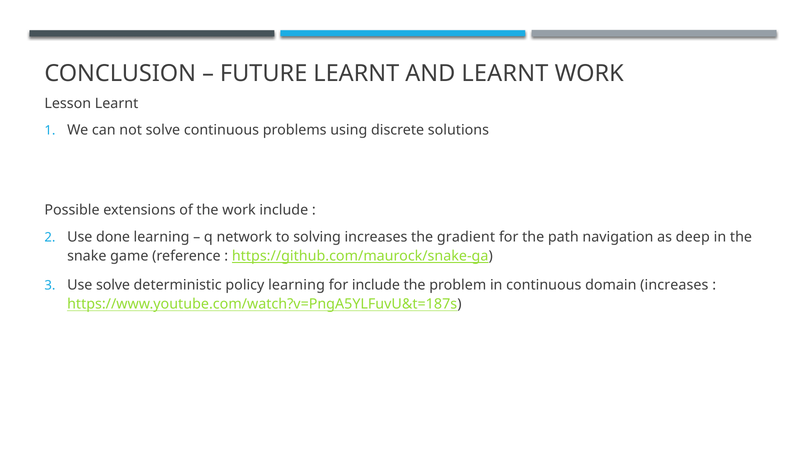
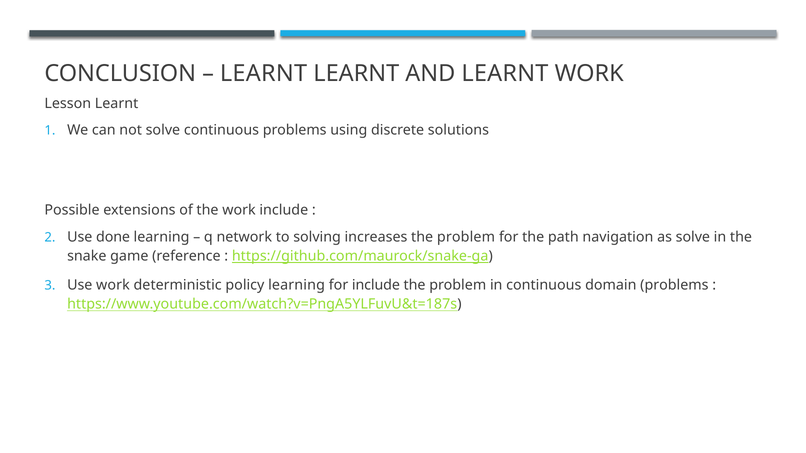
FUTURE at (264, 74): FUTURE -> LEARNT
increases the gradient: gradient -> problem
as deep: deep -> solve
Use solve: solve -> work
domain increases: increases -> problems
